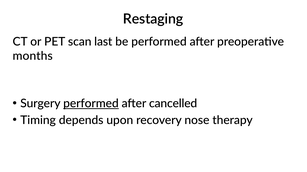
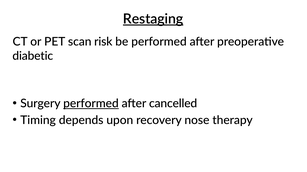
Restaging underline: none -> present
last: last -> risk
months: months -> diabetic
